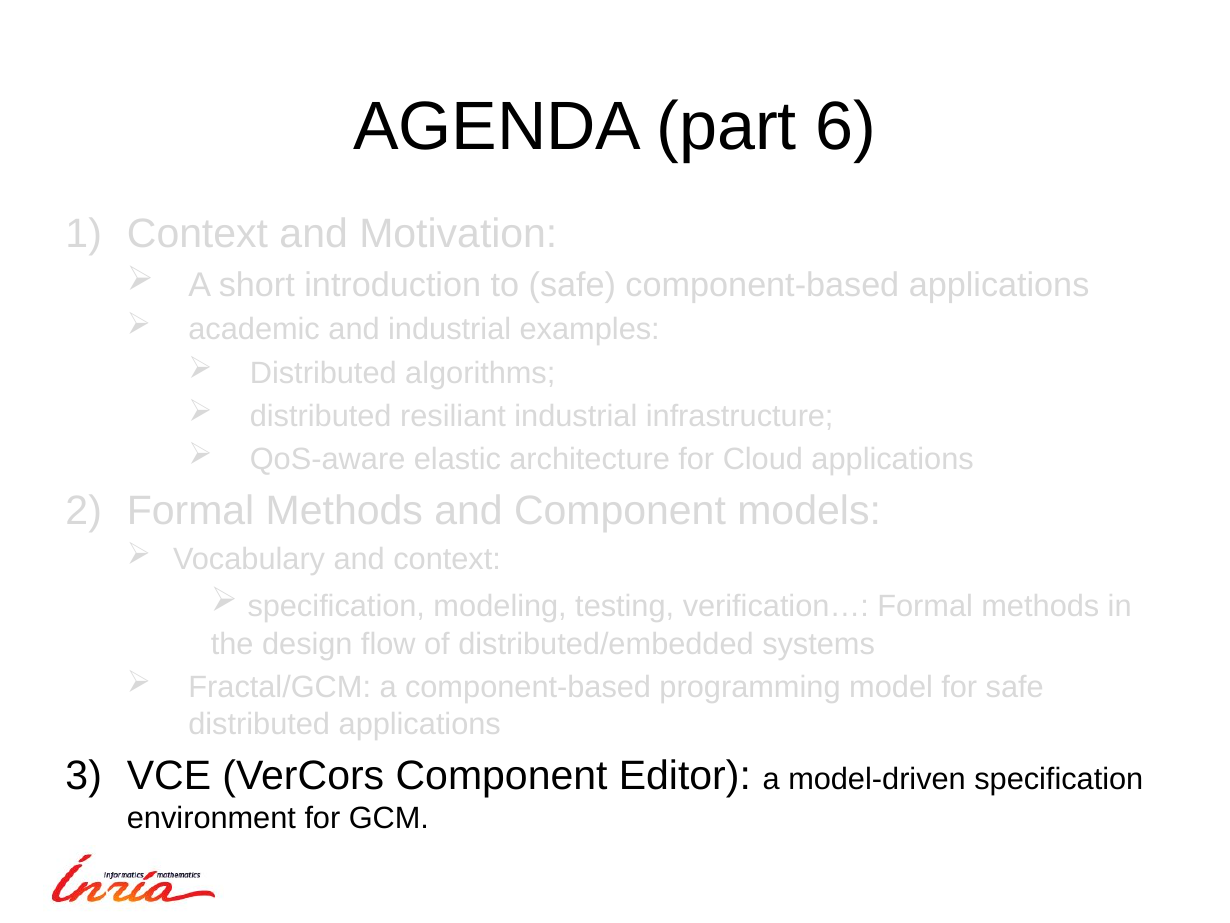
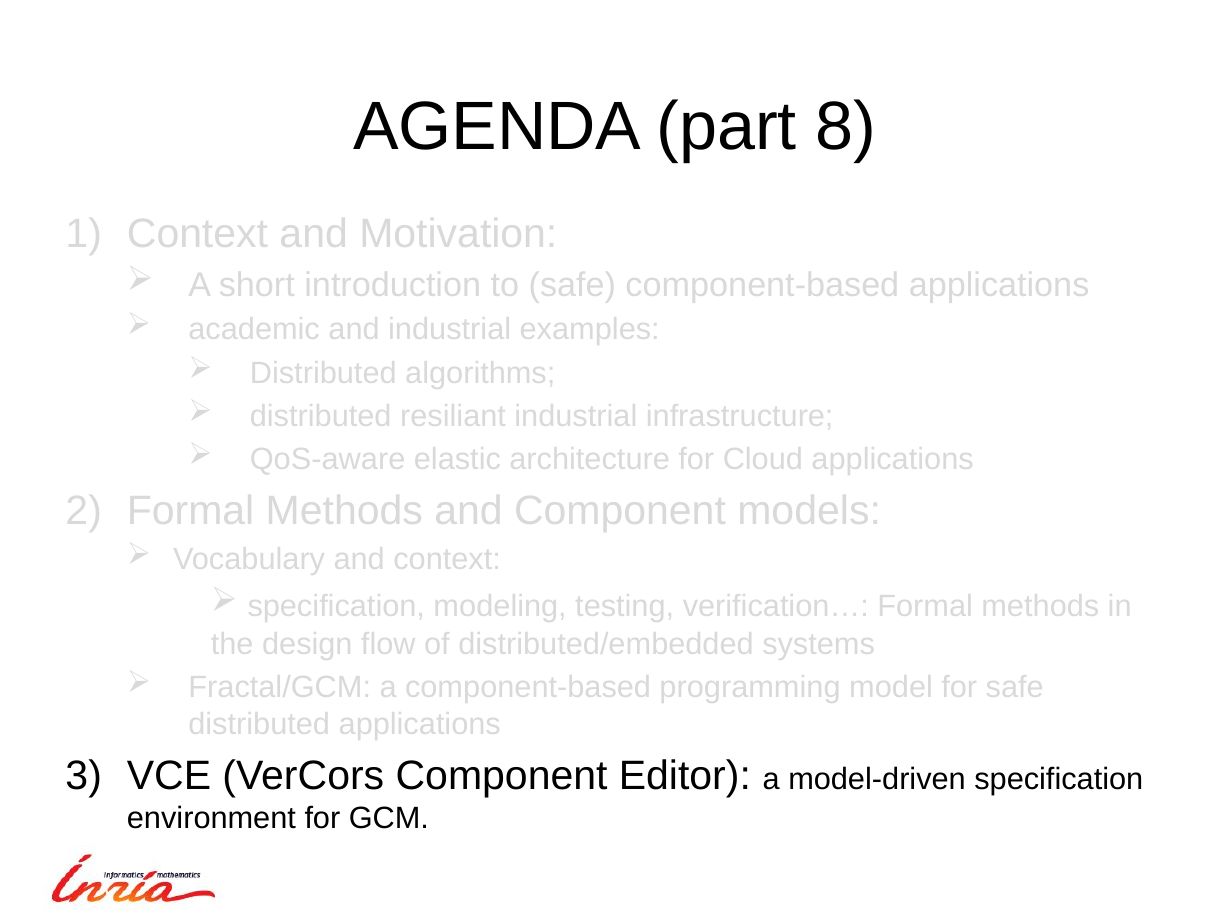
6: 6 -> 8
